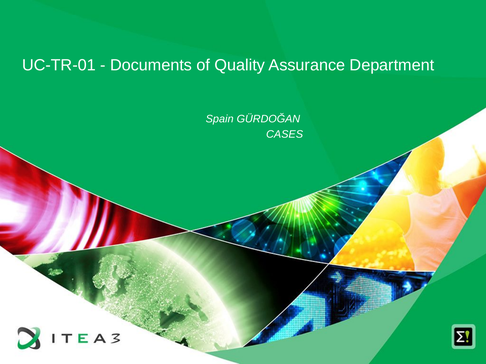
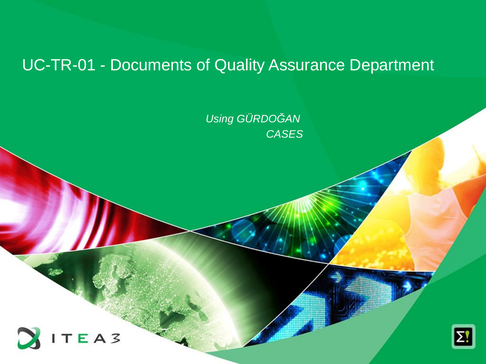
Spain: Spain -> Using
